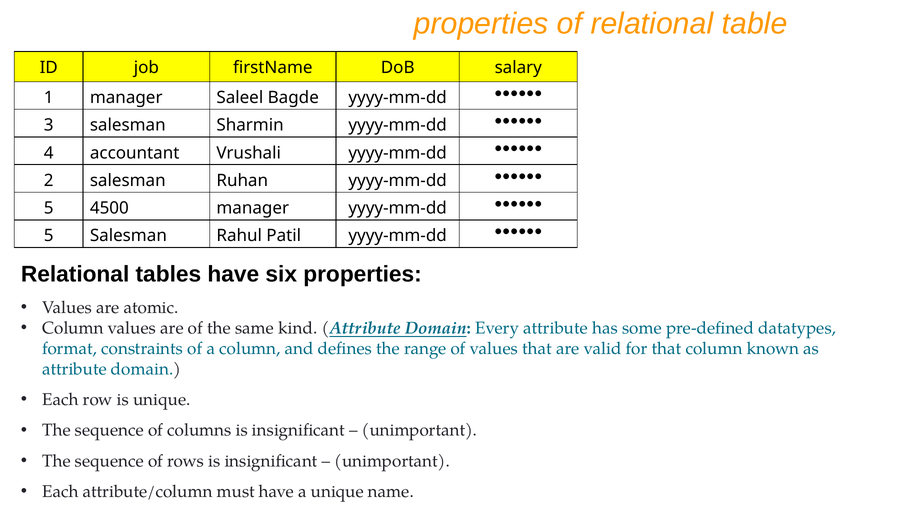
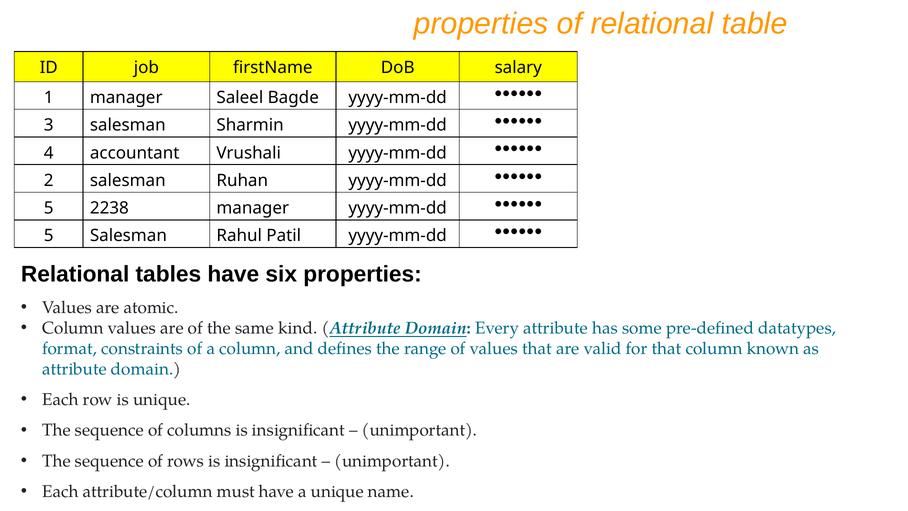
4500: 4500 -> 2238
